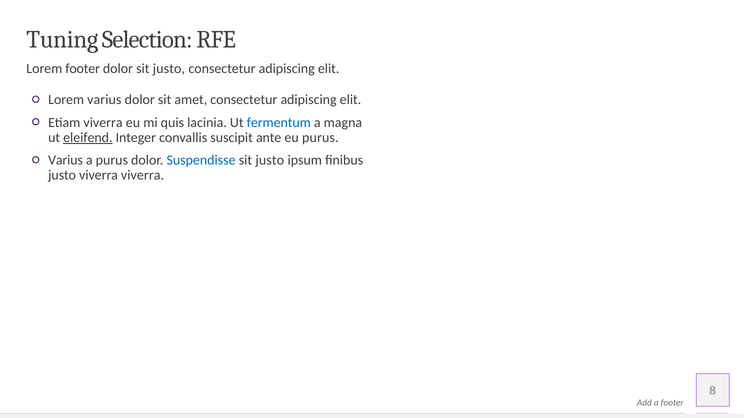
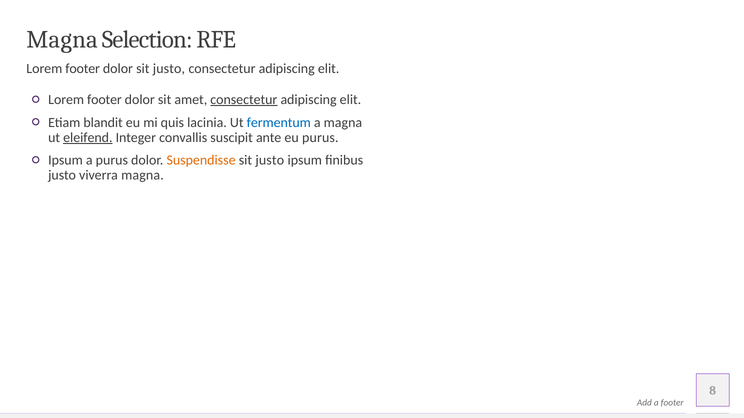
Tuning at (62, 39): Tuning -> Magna
varius at (104, 100): varius -> footer
consectetur at (244, 100) underline: none -> present
Etiam viverra: viverra -> blandit
Varius at (66, 160): Varius -> Ipsum
Suspendisse colour: blue -> orange
viverra viverra: viverra -> magna
